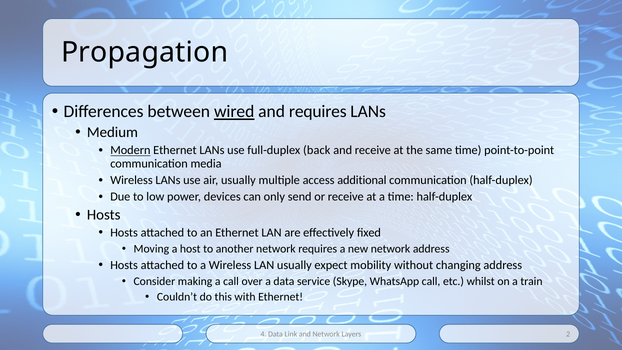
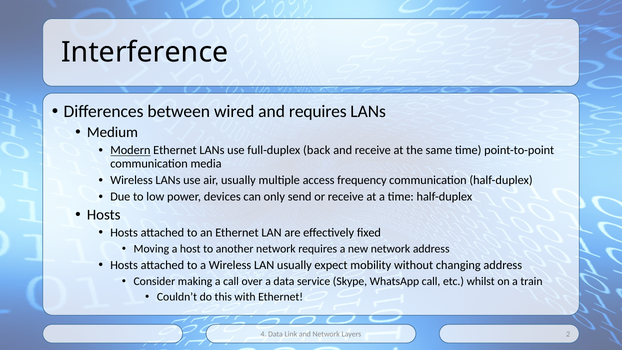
Propagation: Propagation -> Interference
wired underline: present -> none
additional: additional -> frequency
